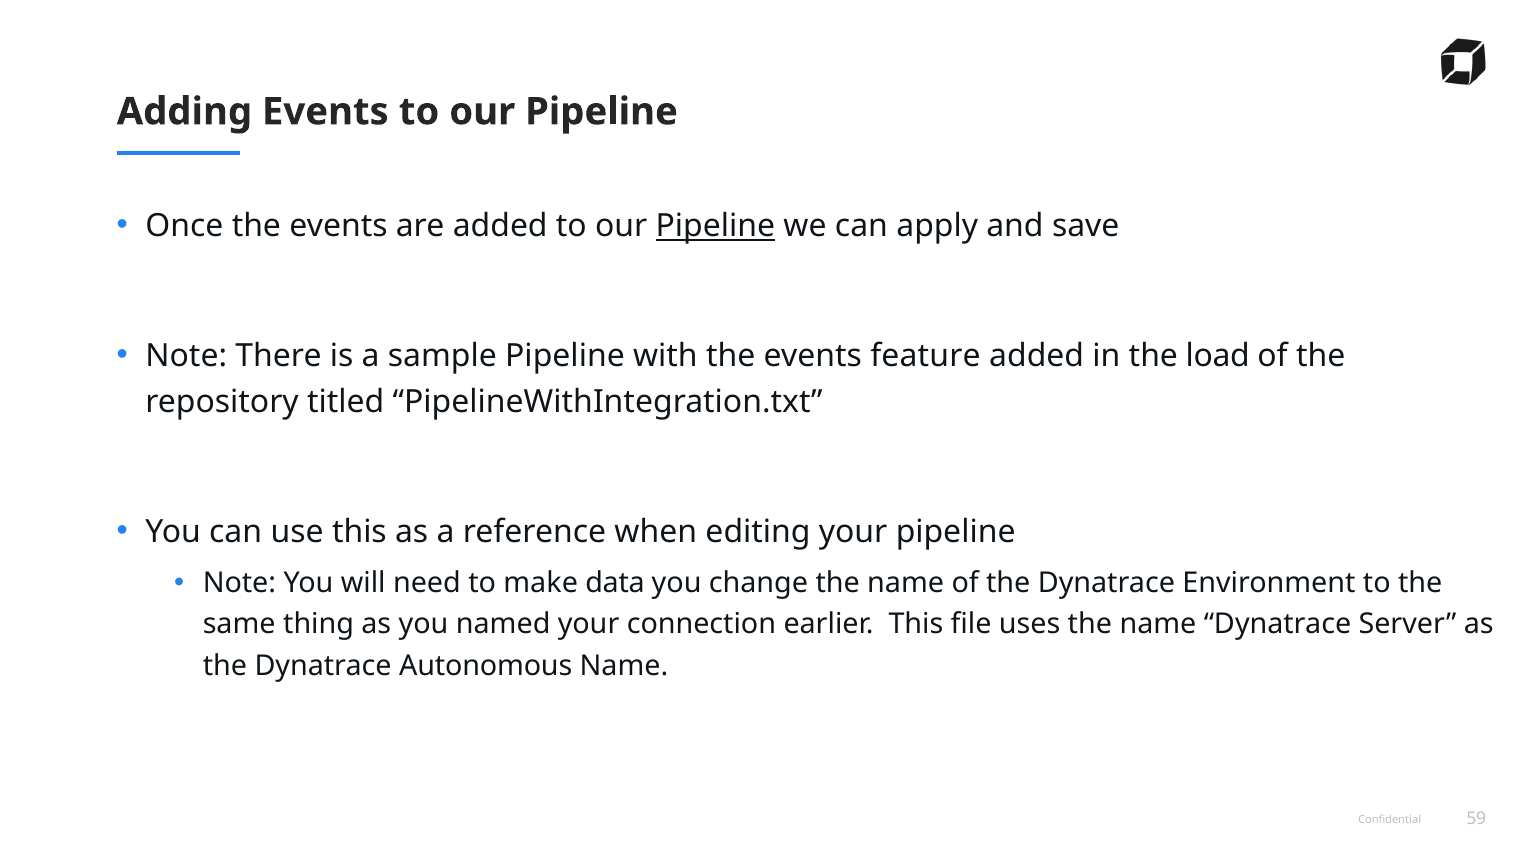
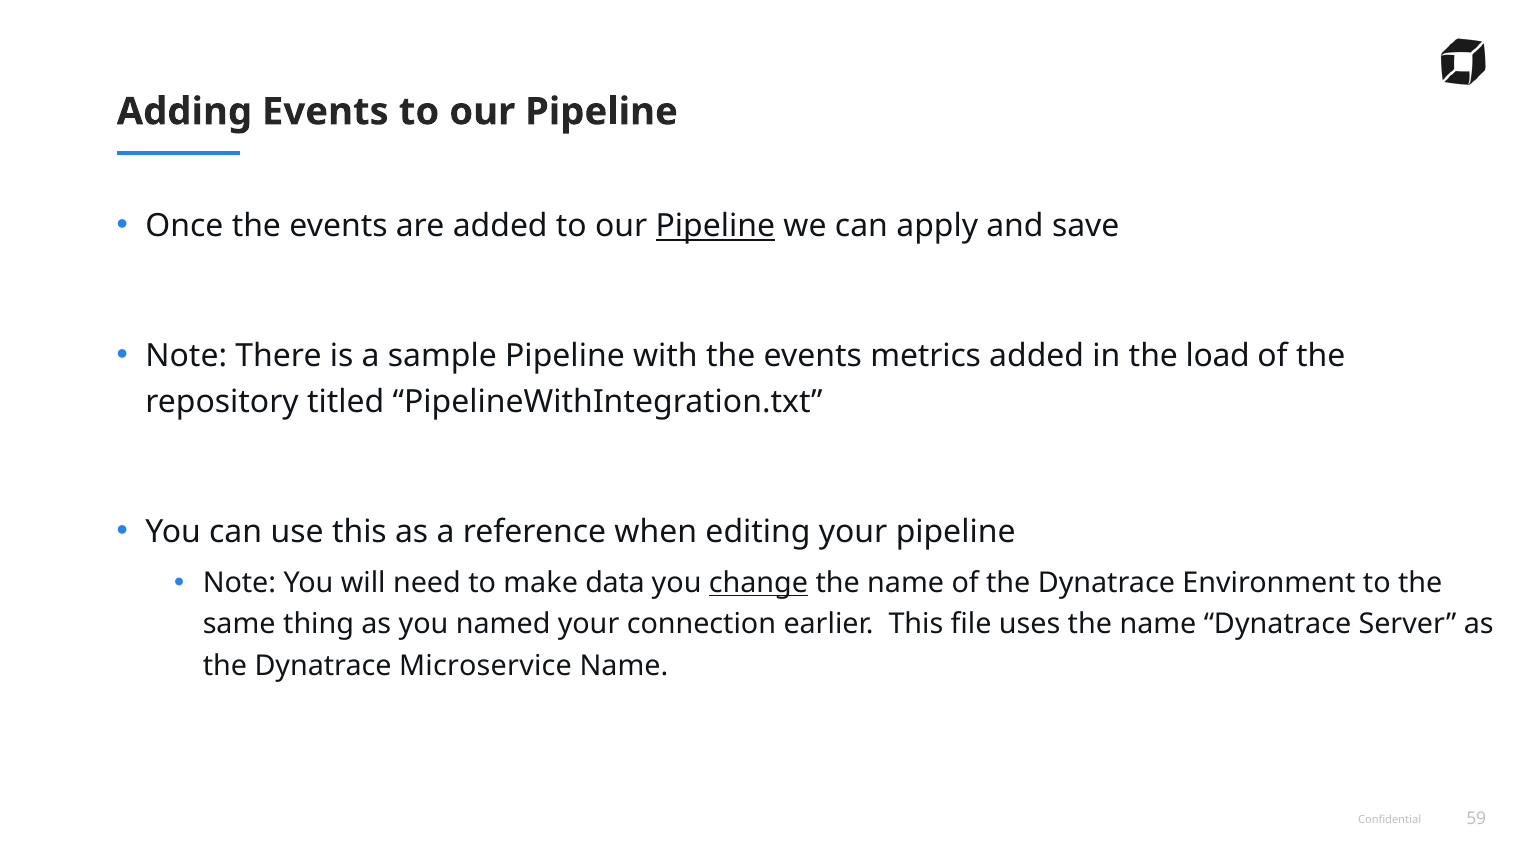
feature: feature -> metrics
change underline: none -> present
Autonomous: Autonomous -> Microservice
